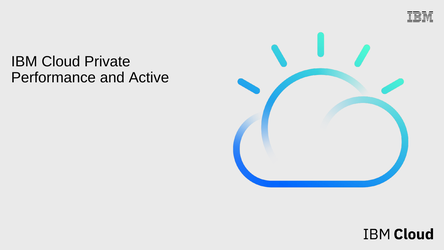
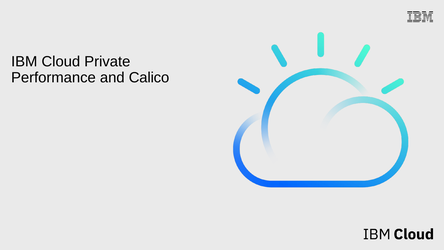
Active: Active -> Calico
